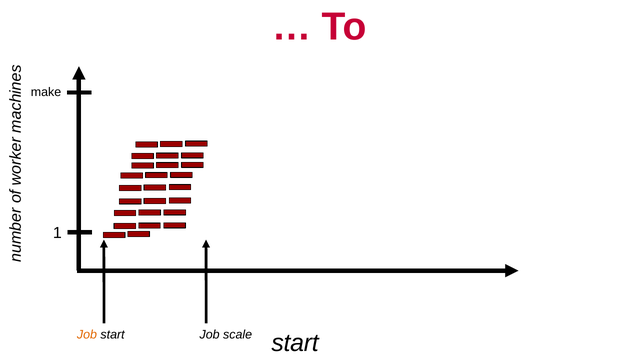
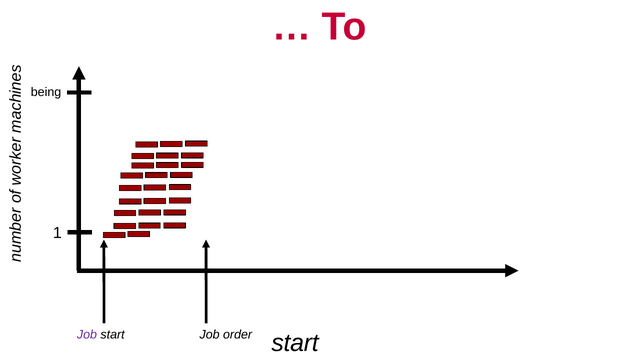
make: make -> being
Job at (87, 334) colour: orange -> purple
scale: scale -> order
